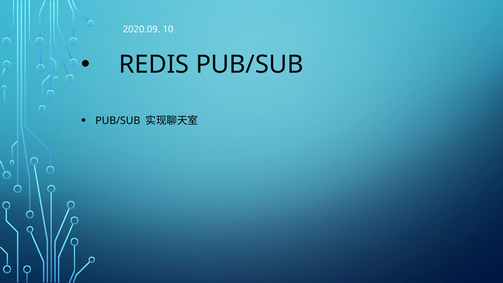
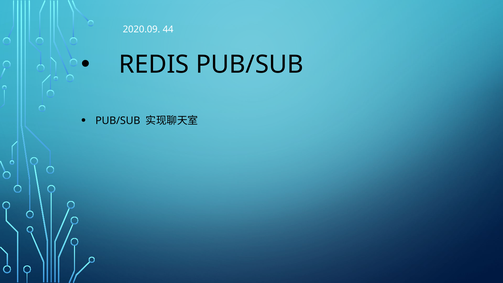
10: 10 -> 44
